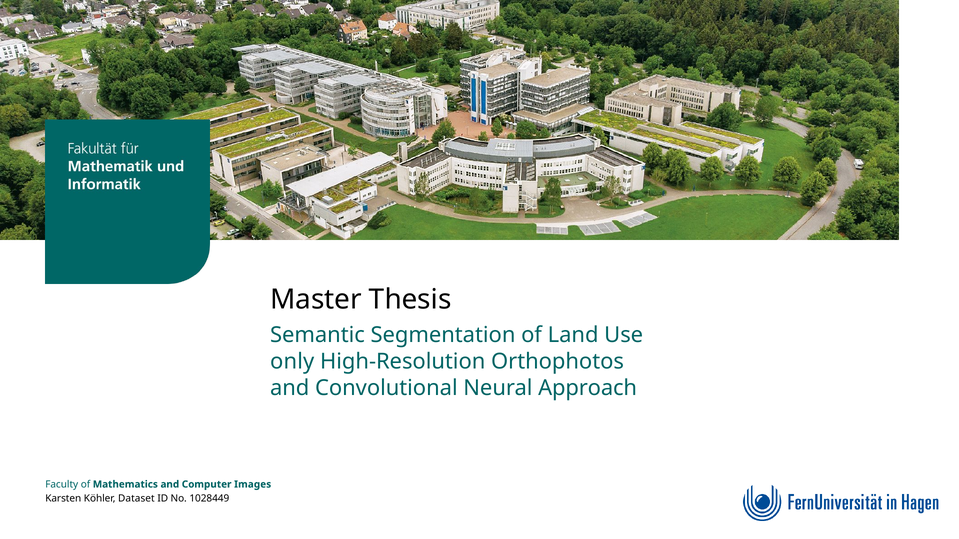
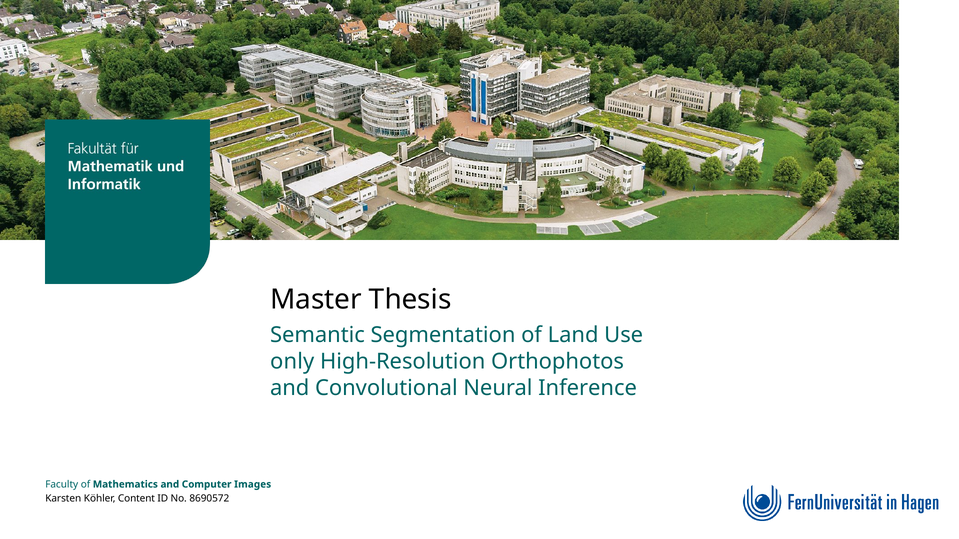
Approach: Approach -> Inference
Dataset: Dataset -> Content
1028449: 1028449 -> 8690572
